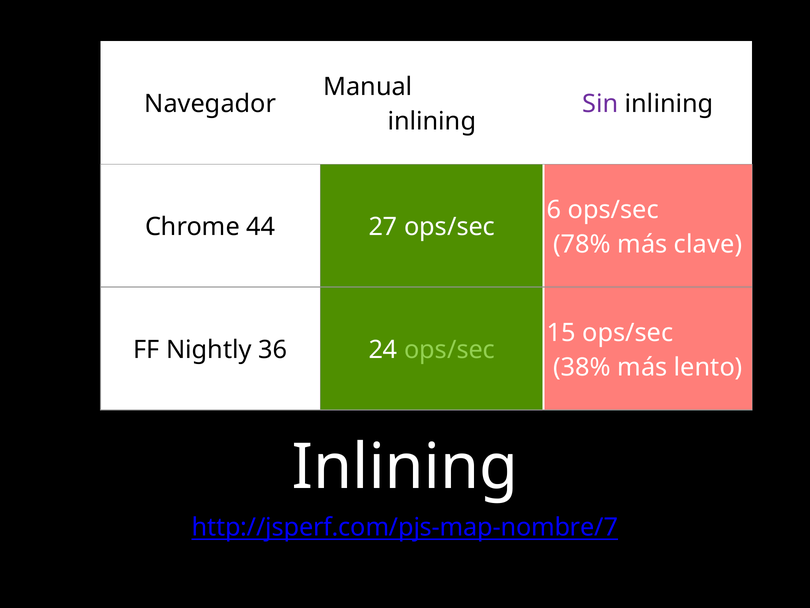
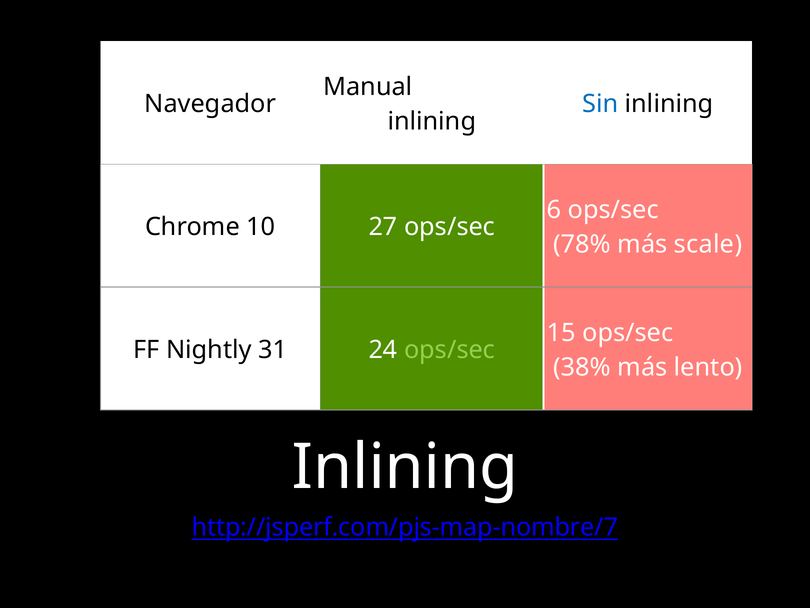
Sin colour: purple -> blue
44: 44 -> 10
clave: clave -> scale
36: 36 -> 31
